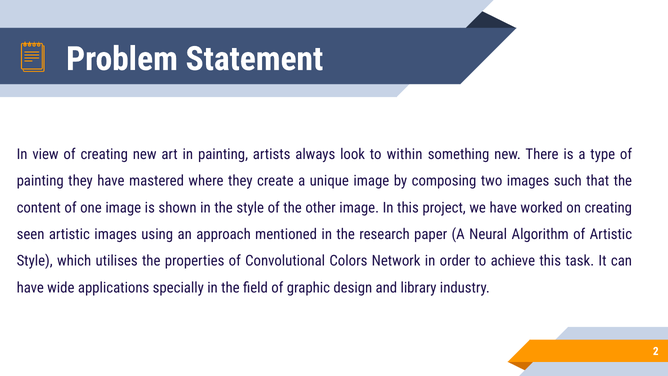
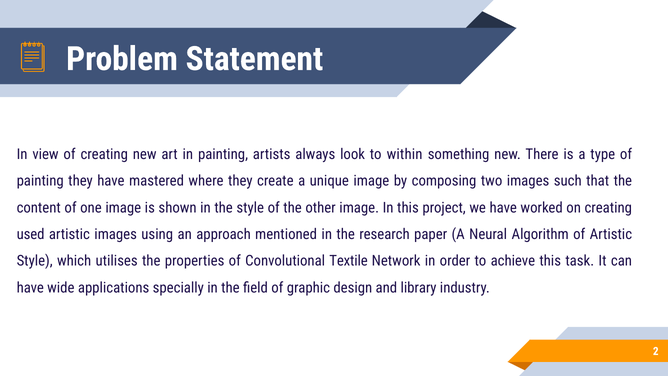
seen: seen -> used
Colors: Colors -> Textile
